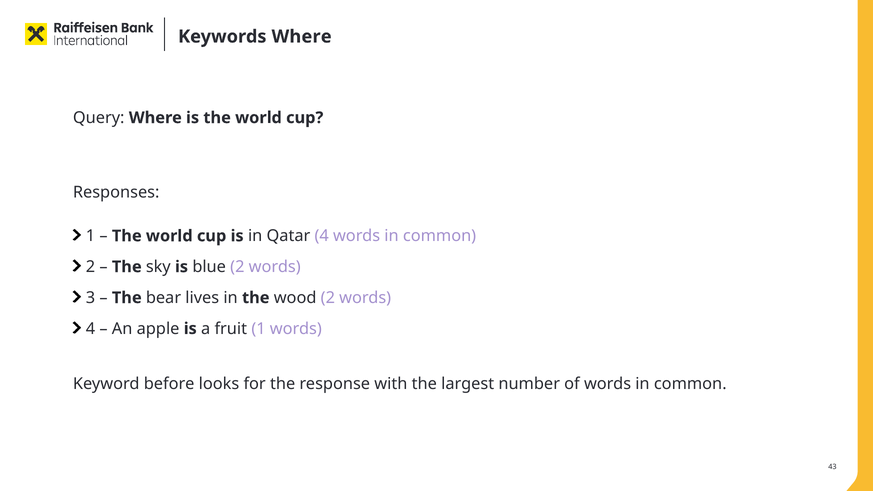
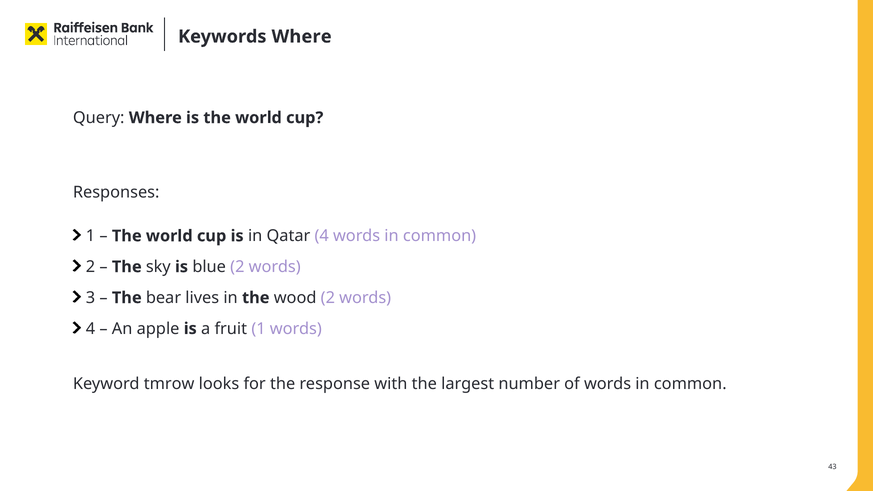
before: before -> tmrow
